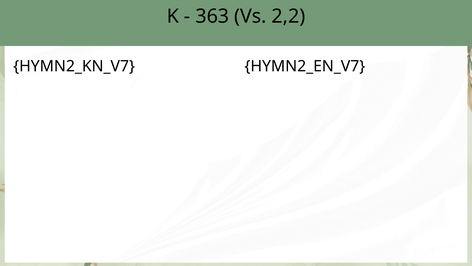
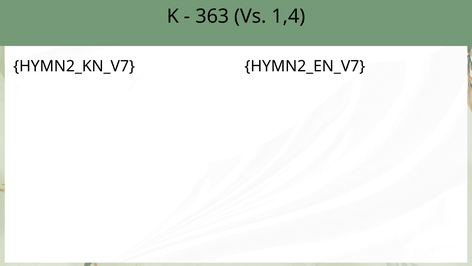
2,2: 2,2 -> 1,4
